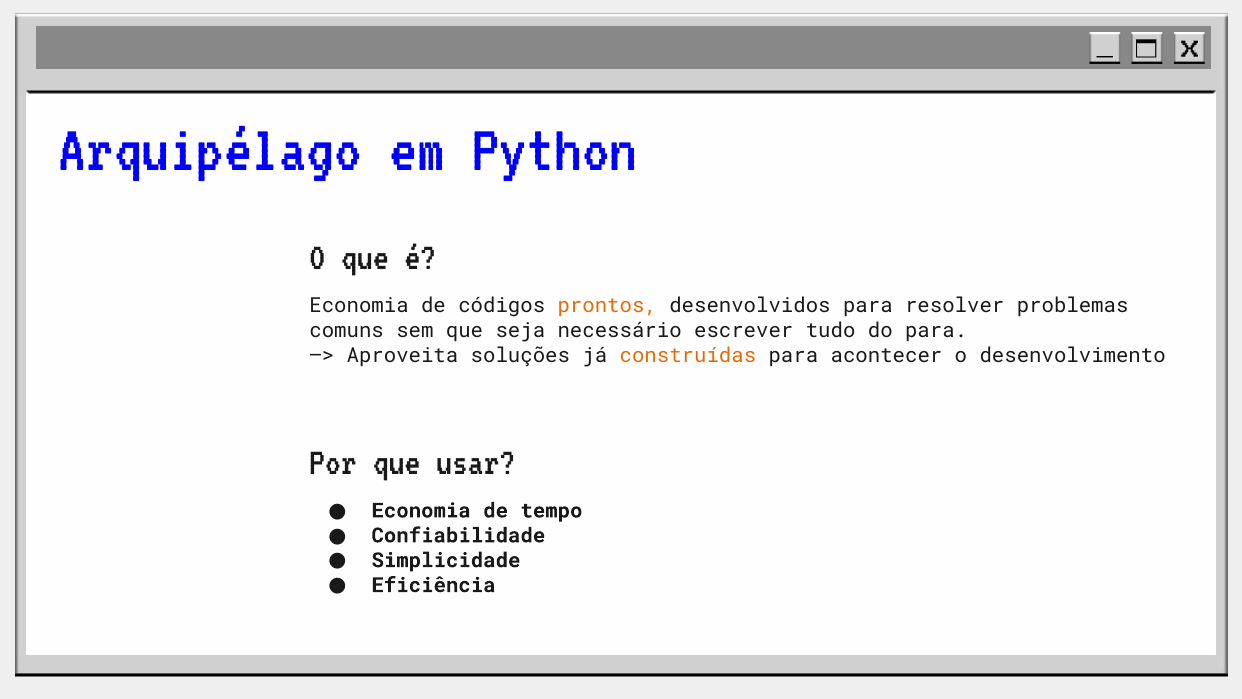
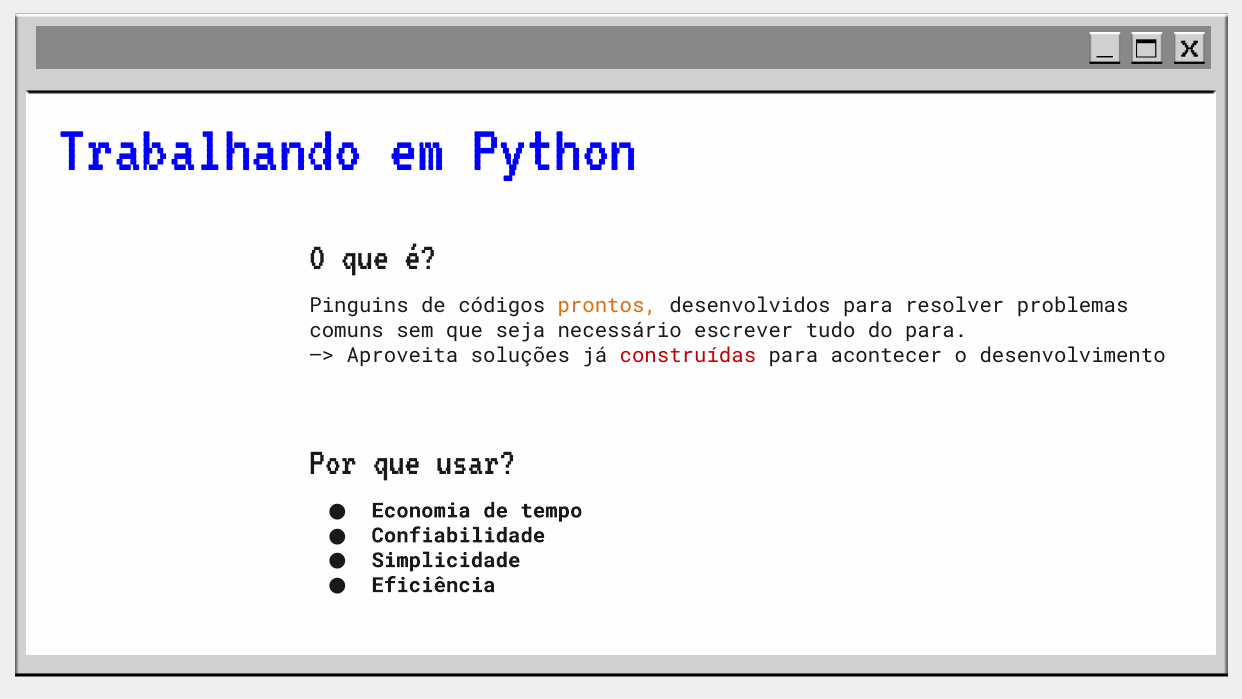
Arquipélago: Arquipélago -> Trabalhando
Economia at (359, 306): Economia -> Pinguins
construídas colour: orange -> red
